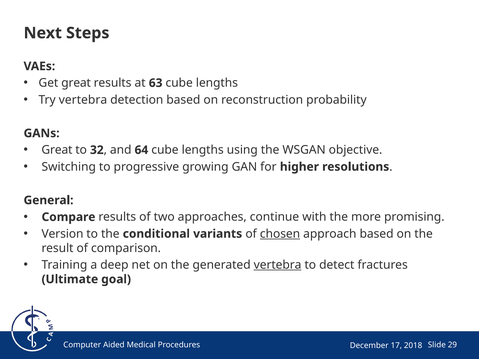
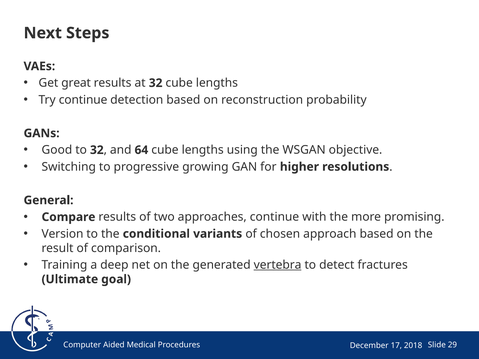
at 63: 63 -> 32
Try vertebra: vertebra -> continue
Great at (57, 150): Great -> Good
chosen underline: present -> none
